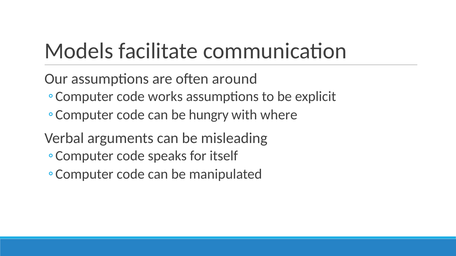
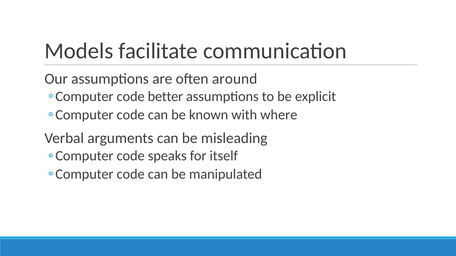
works: works -> better
hungry: hungry -> known
